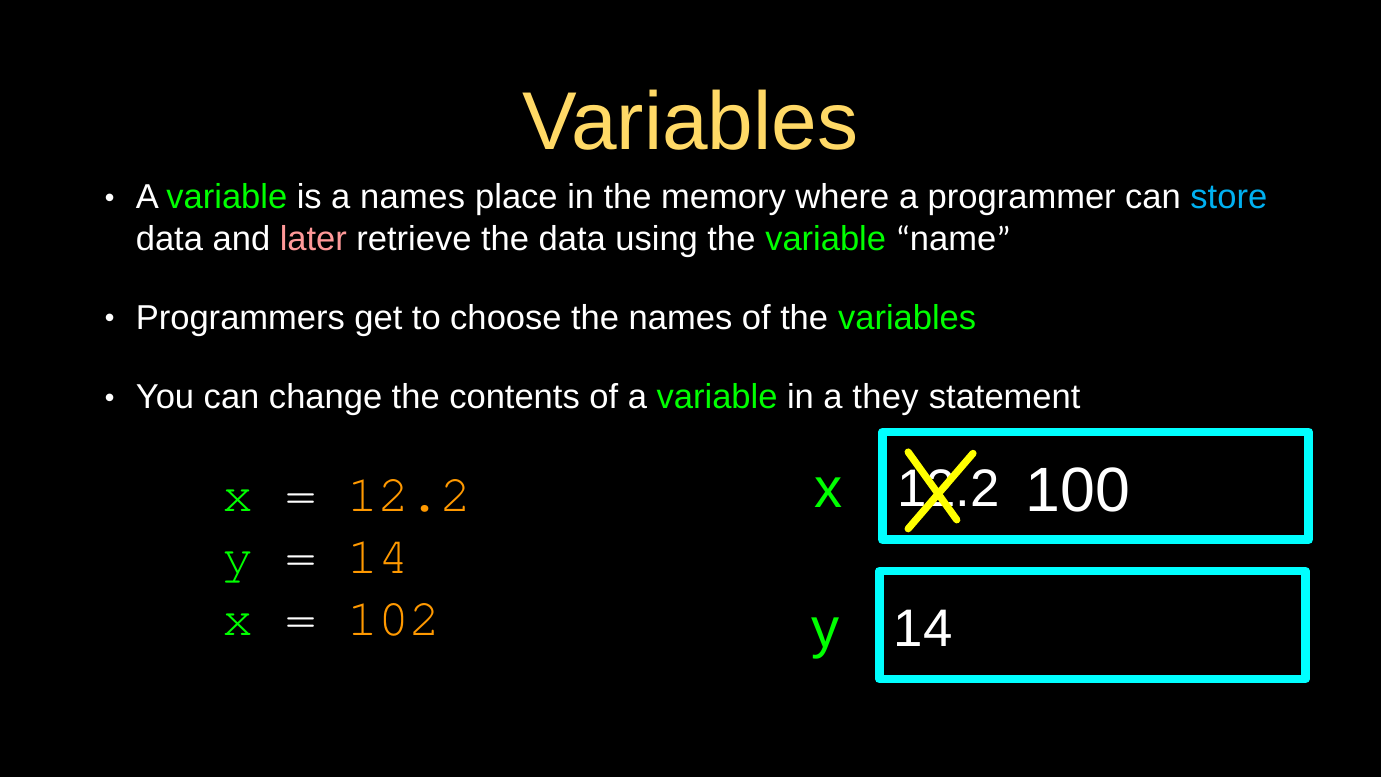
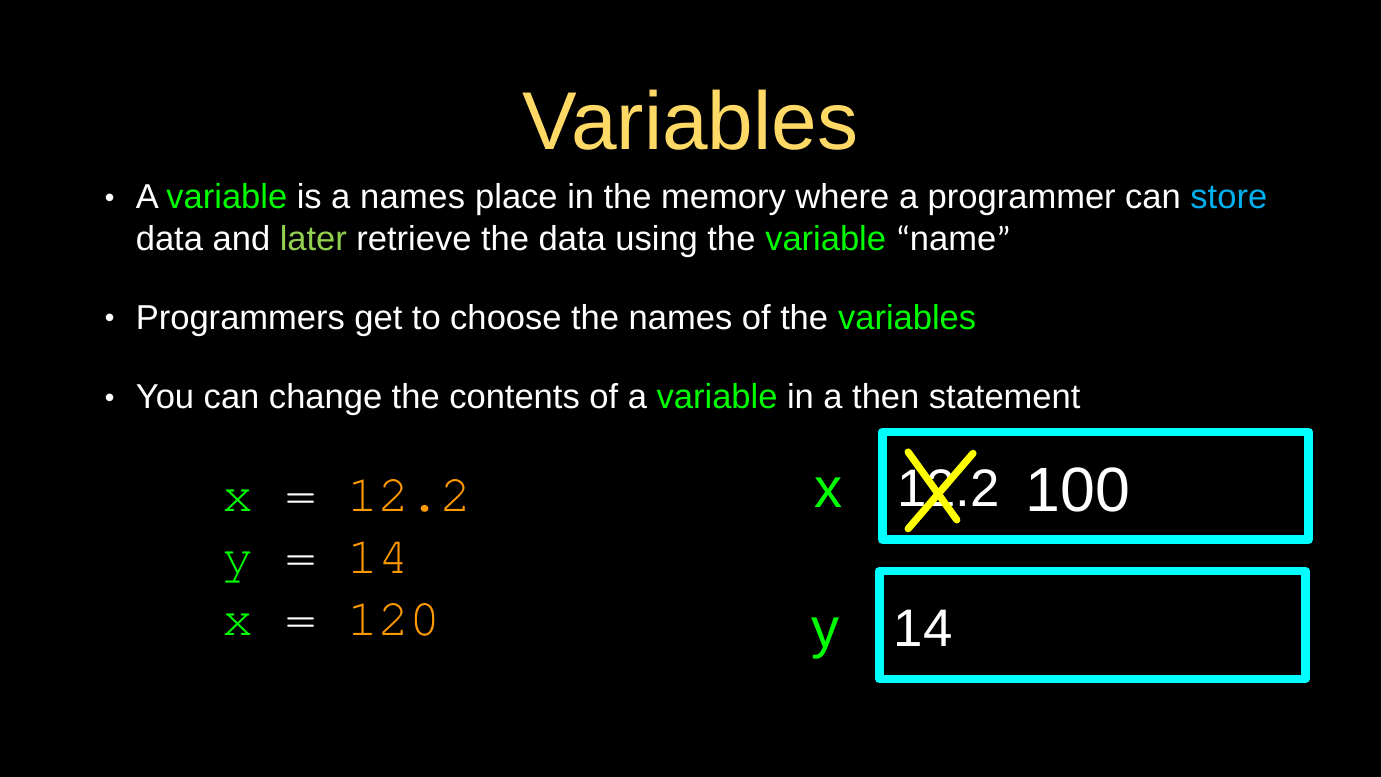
later colour: pink -> light green
they: they -> then
102: 102 -> 120
